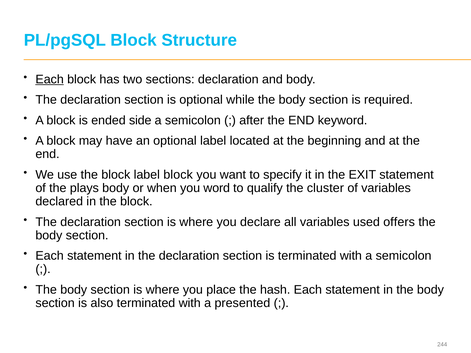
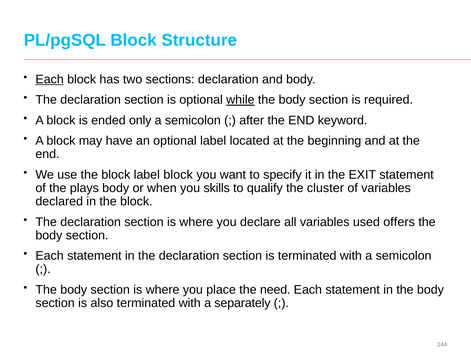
while underline: none -> present
side: side -> only
word: word -> skills
hash: hash -> need
presented: presented -> separately
